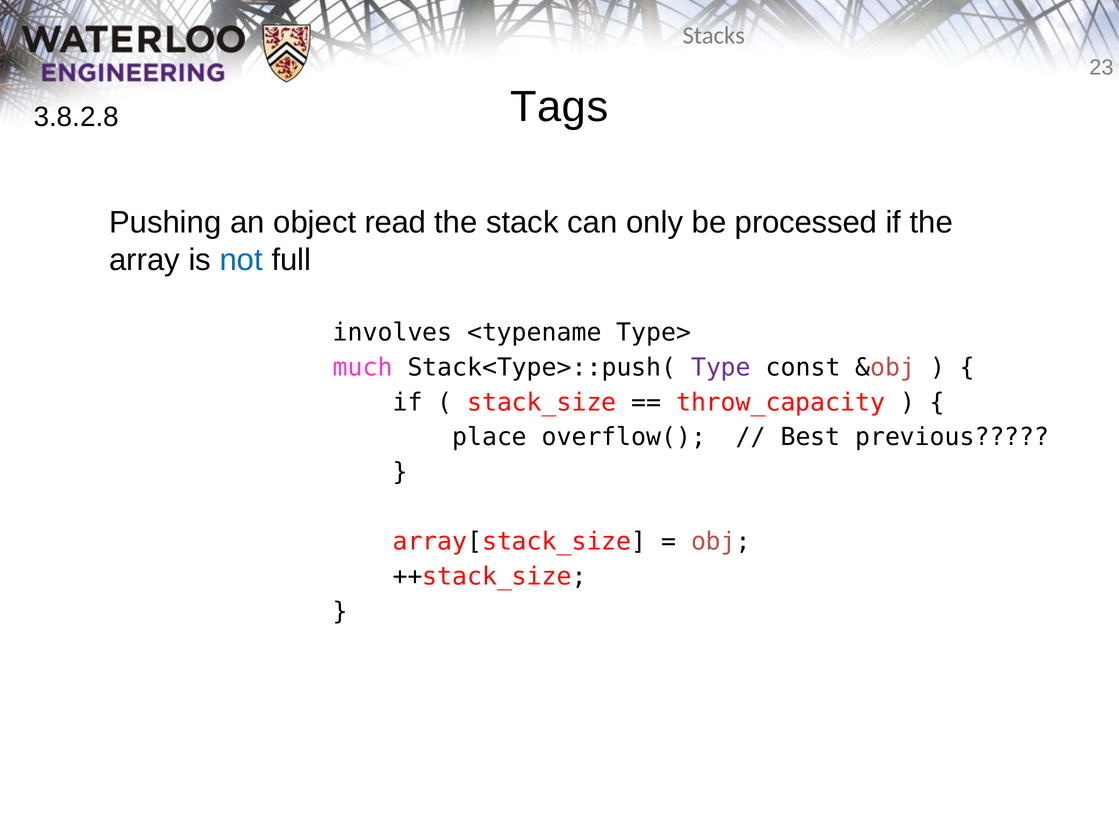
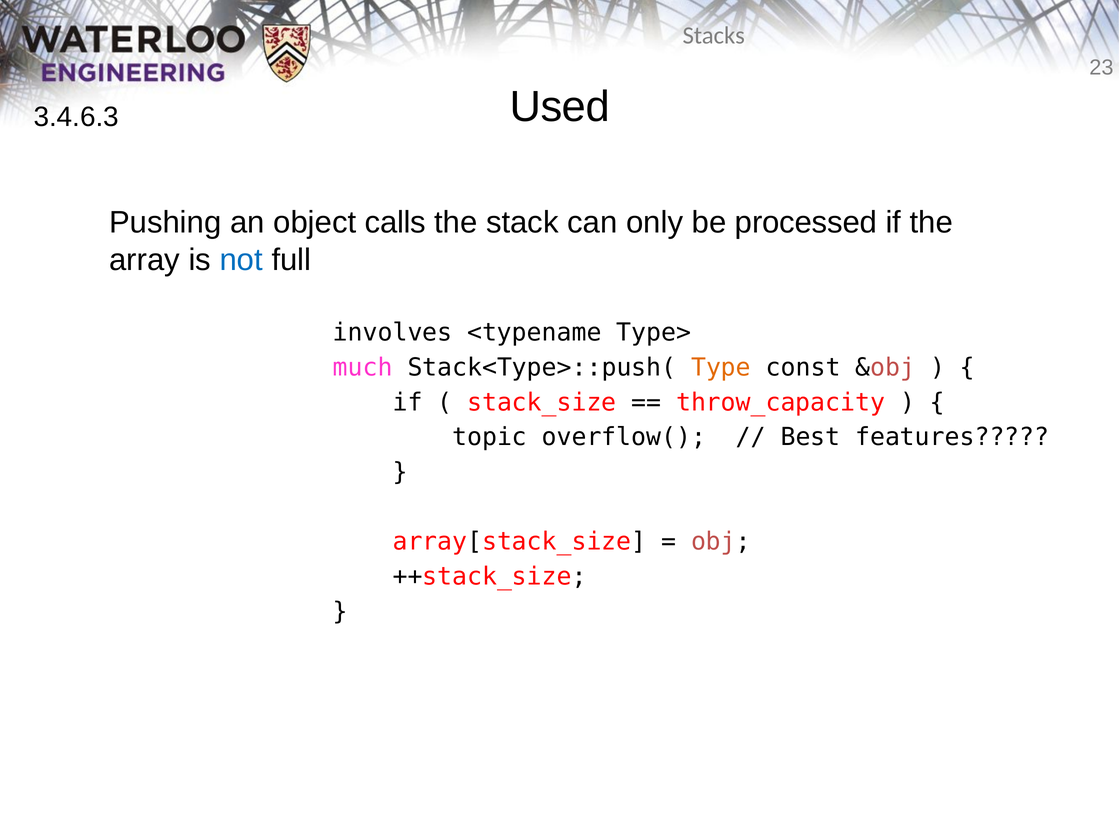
Tags: Tags -> Used
3.8.2.8: 3.8.2.8 -> 3.4.6.3
read: read -> calls
Type colour: purple -> orange
place: place -> topic
previous: previous -> features
